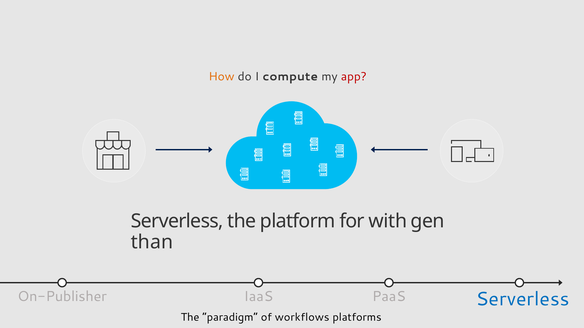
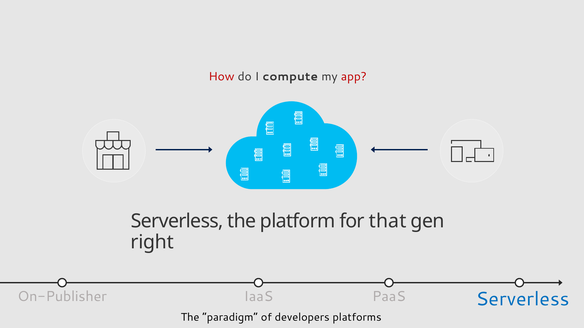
How colour: orange -> red
with: with -> that
than: than -> right
workflows: workflows -> developers
